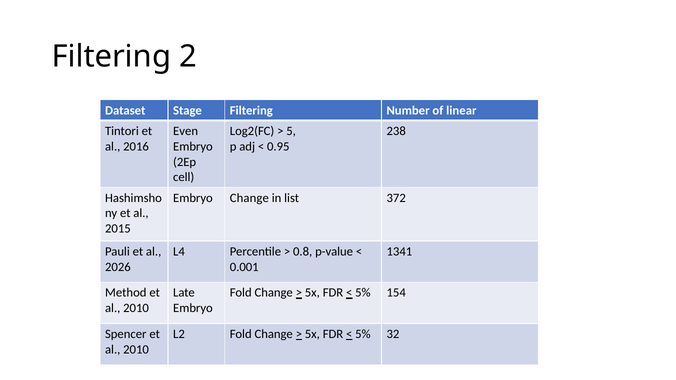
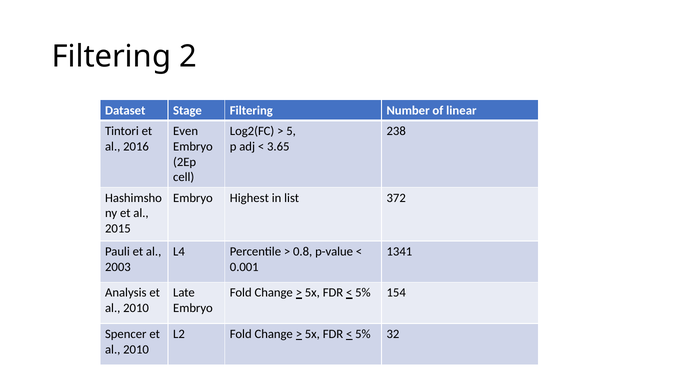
0.95: 0.95 -> 3.65
Embryo Change: Change -> Highest
2026: 2026 -> 2003
Method: Method -> Analysis
